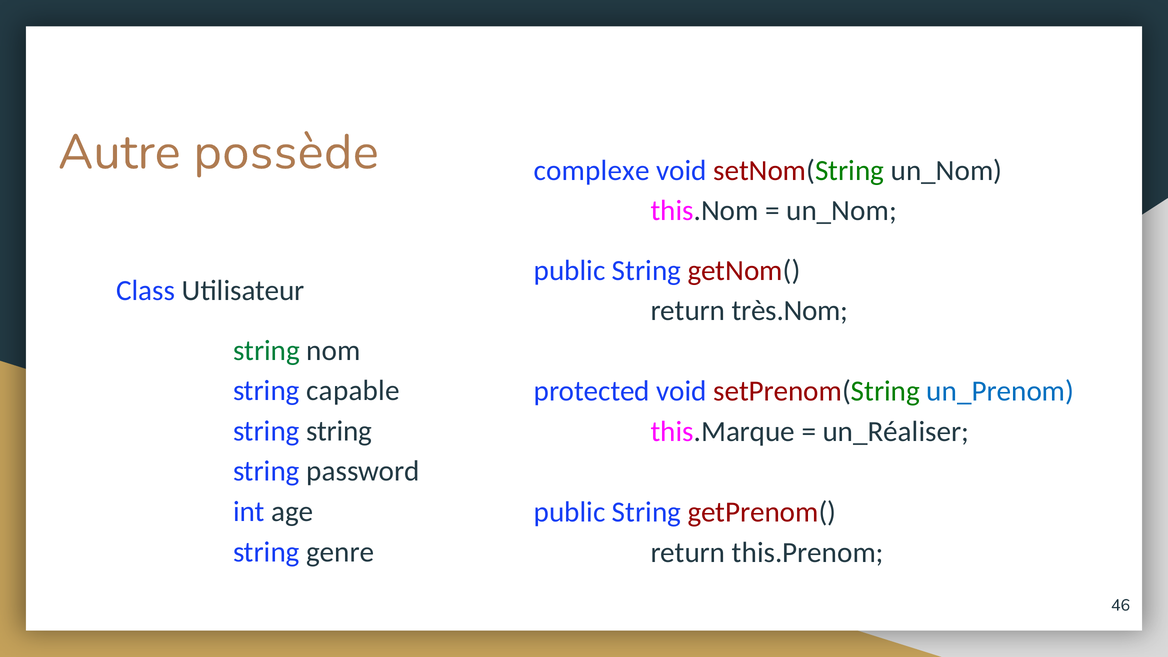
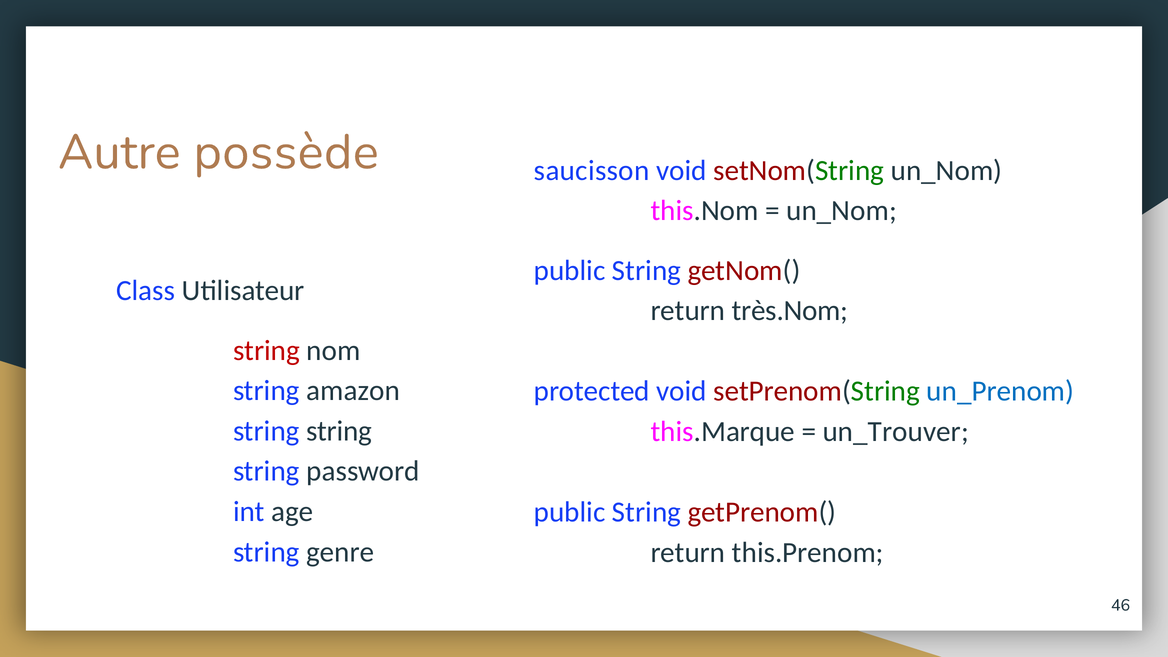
complexe: complexe -> saucisson
string at (266, 351) colour: green -> red
capable: capable -> amazon
un_Réaliser: un_Réaliser -> un_Trouver
